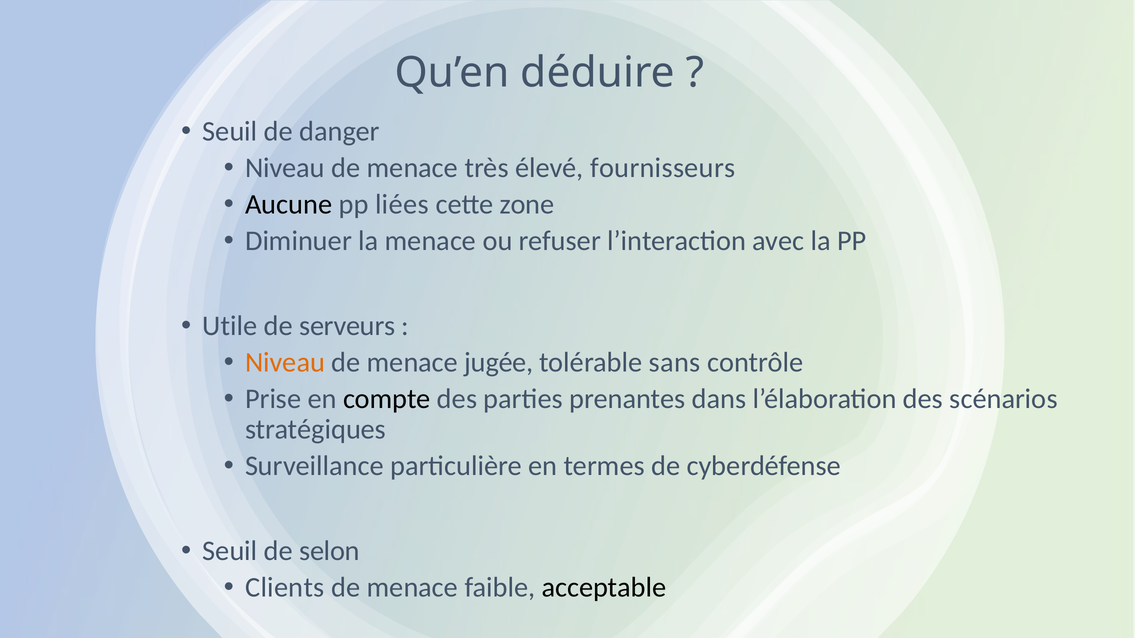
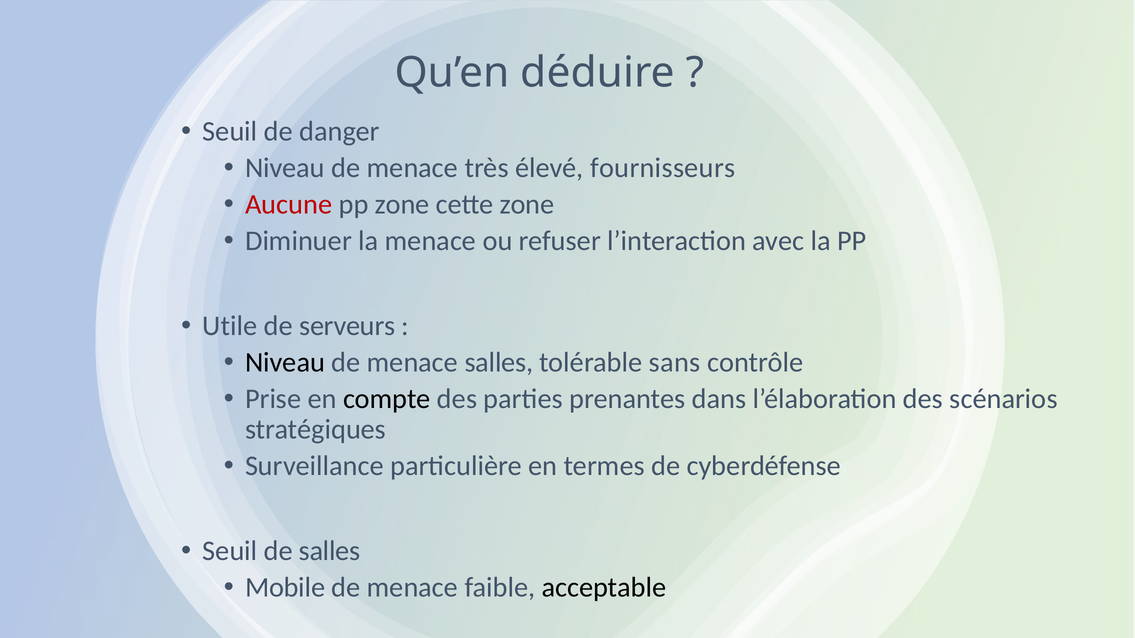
Aucune colour: black -> red
pp liées: liées -> zone
Niveau at (285, 363) colour: orange -> black
menace jugée: jugée -> salles
de selon: selon -> salles
Clients: Clients -> Mobile
